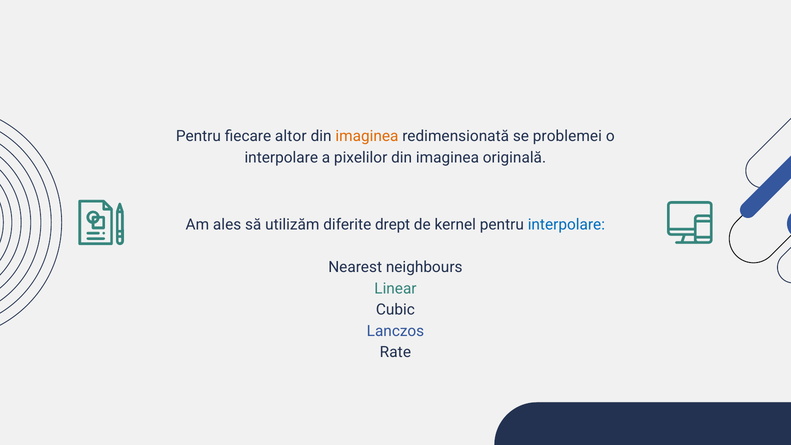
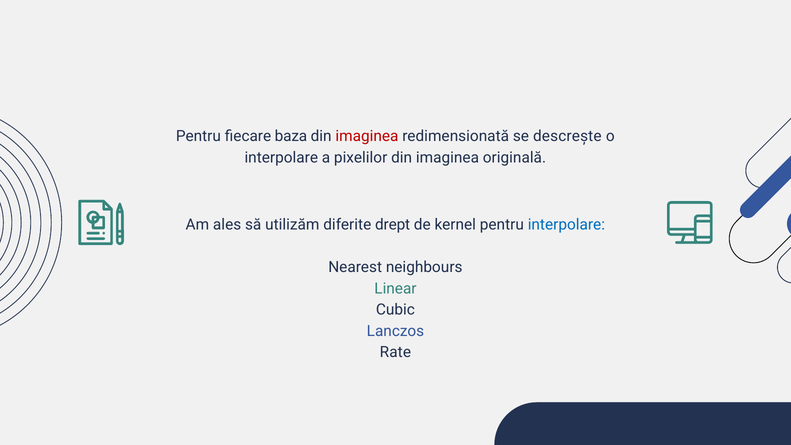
altor: altor -> baza
imaginea at (367, 136) colour: orange -> red
problemei: problemei -> descrește
